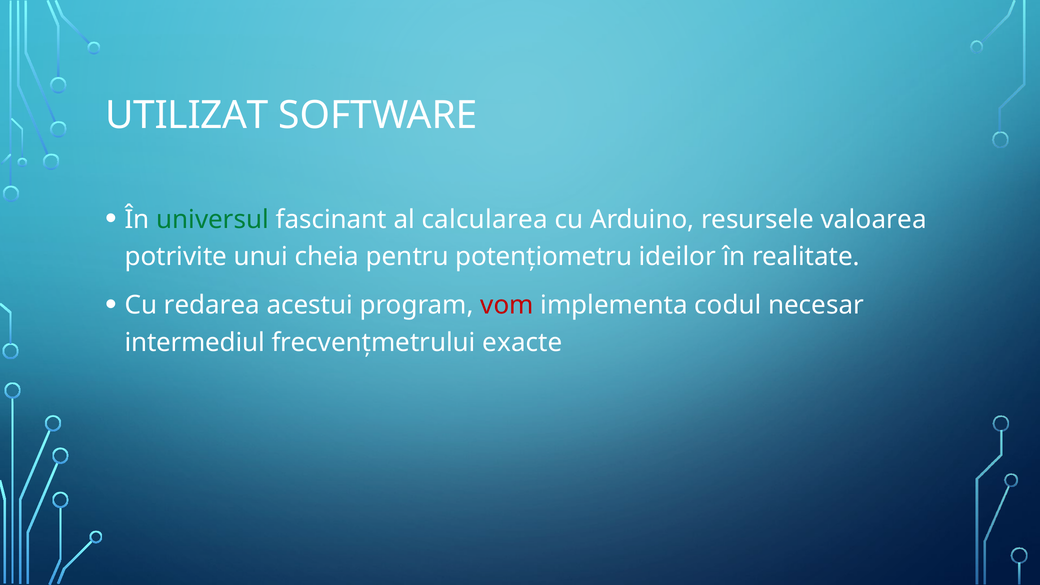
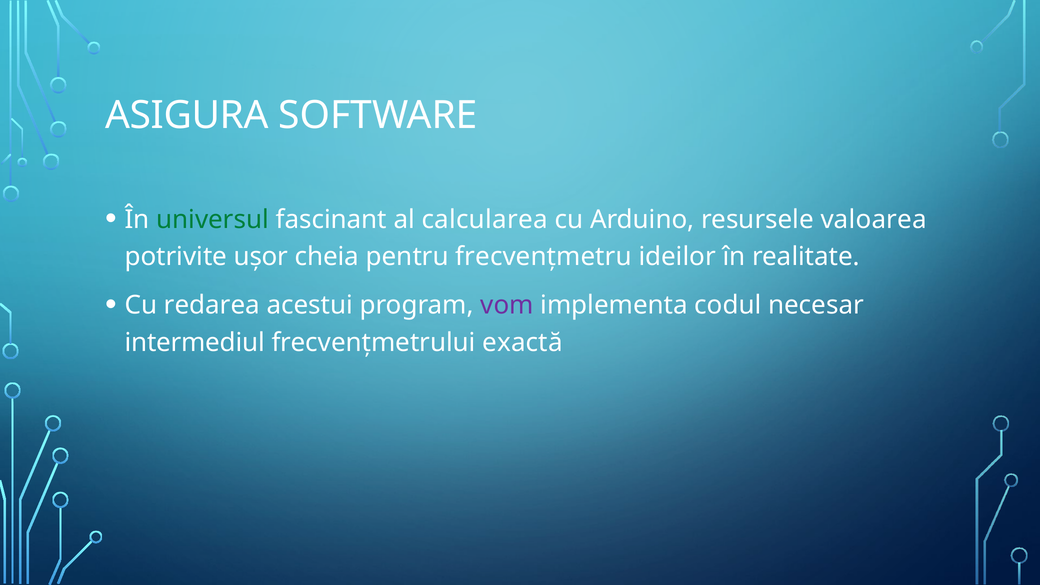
UTILIZAT: UTILIZAT -> ASIGURA
unui: unui -> ușor
potențiometru: potențiometru -> frecvențmetru
vom colour: red -> purple
exacte: exacte -> exactă
